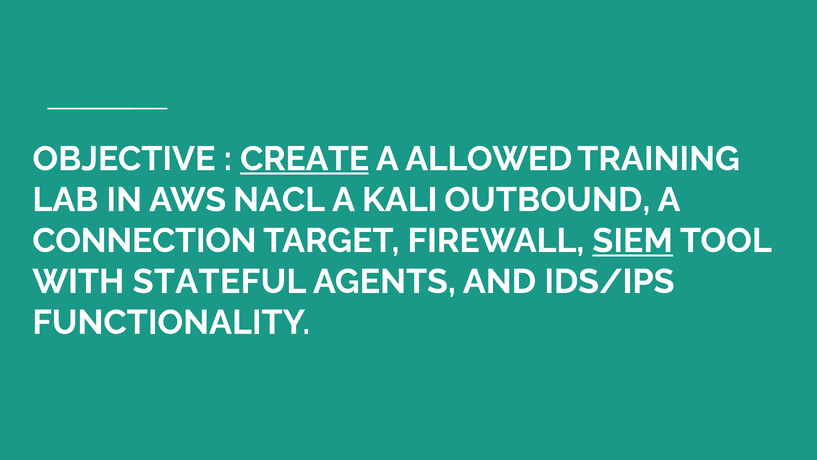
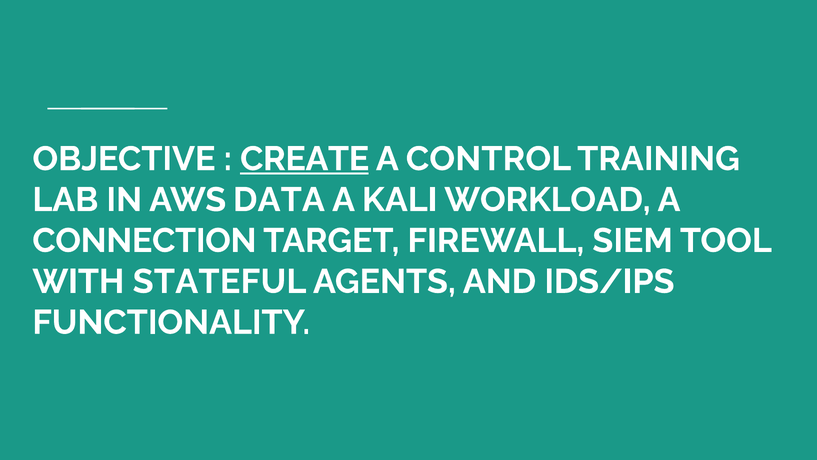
ALLOWED: ALLOWED -> CONTROL
NACL: NACL -> DATA
OUTBOUND: OUTBOUND -> WORKLOAD
SIEM underline: present -> none
